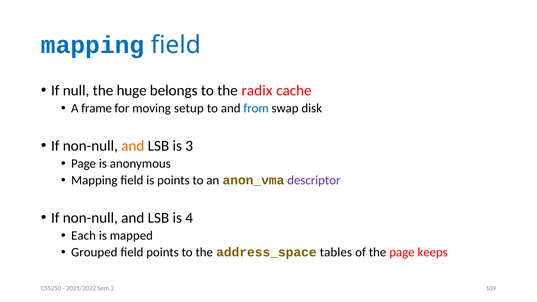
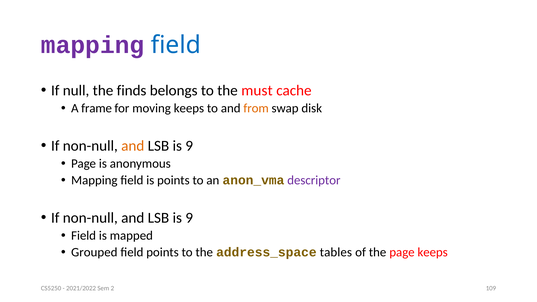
mapping at (93, 45) colour: blue -> purple
huge: huge -> finds
radix: radix -> must
moving setup: setup -> keeps
from colour: blue -> orange
3 at (189, 146): 3 -> 9
4 at (189, 218): 4 -> 9
Each at (84, 236): Each -> Field
